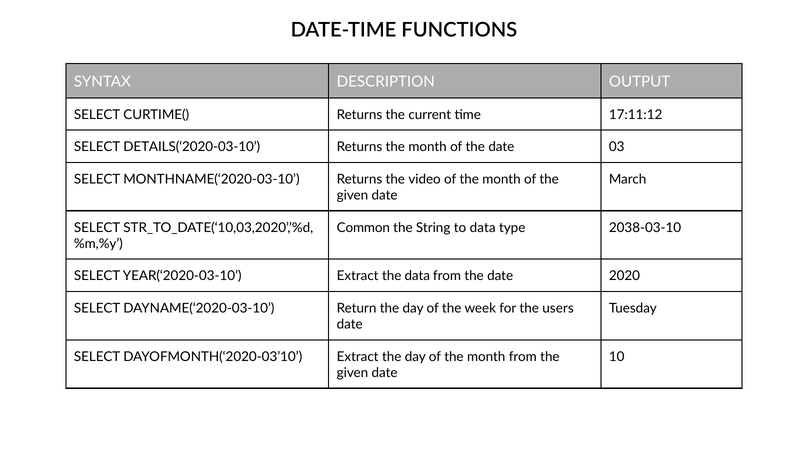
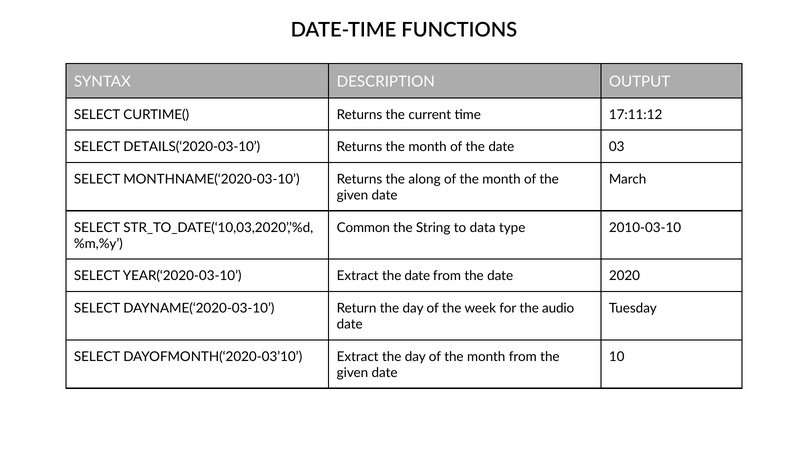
video: video -> along
2038-03-10: 2038-03-10 -> 2010-03-10
Extract the data: data -> date
users: users -> audio
